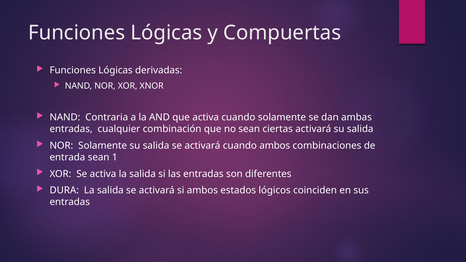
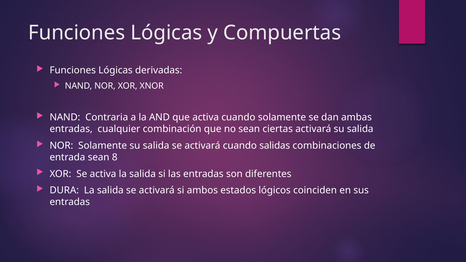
cuando ambos: ambos -> salidas
1: 1 -> 8
